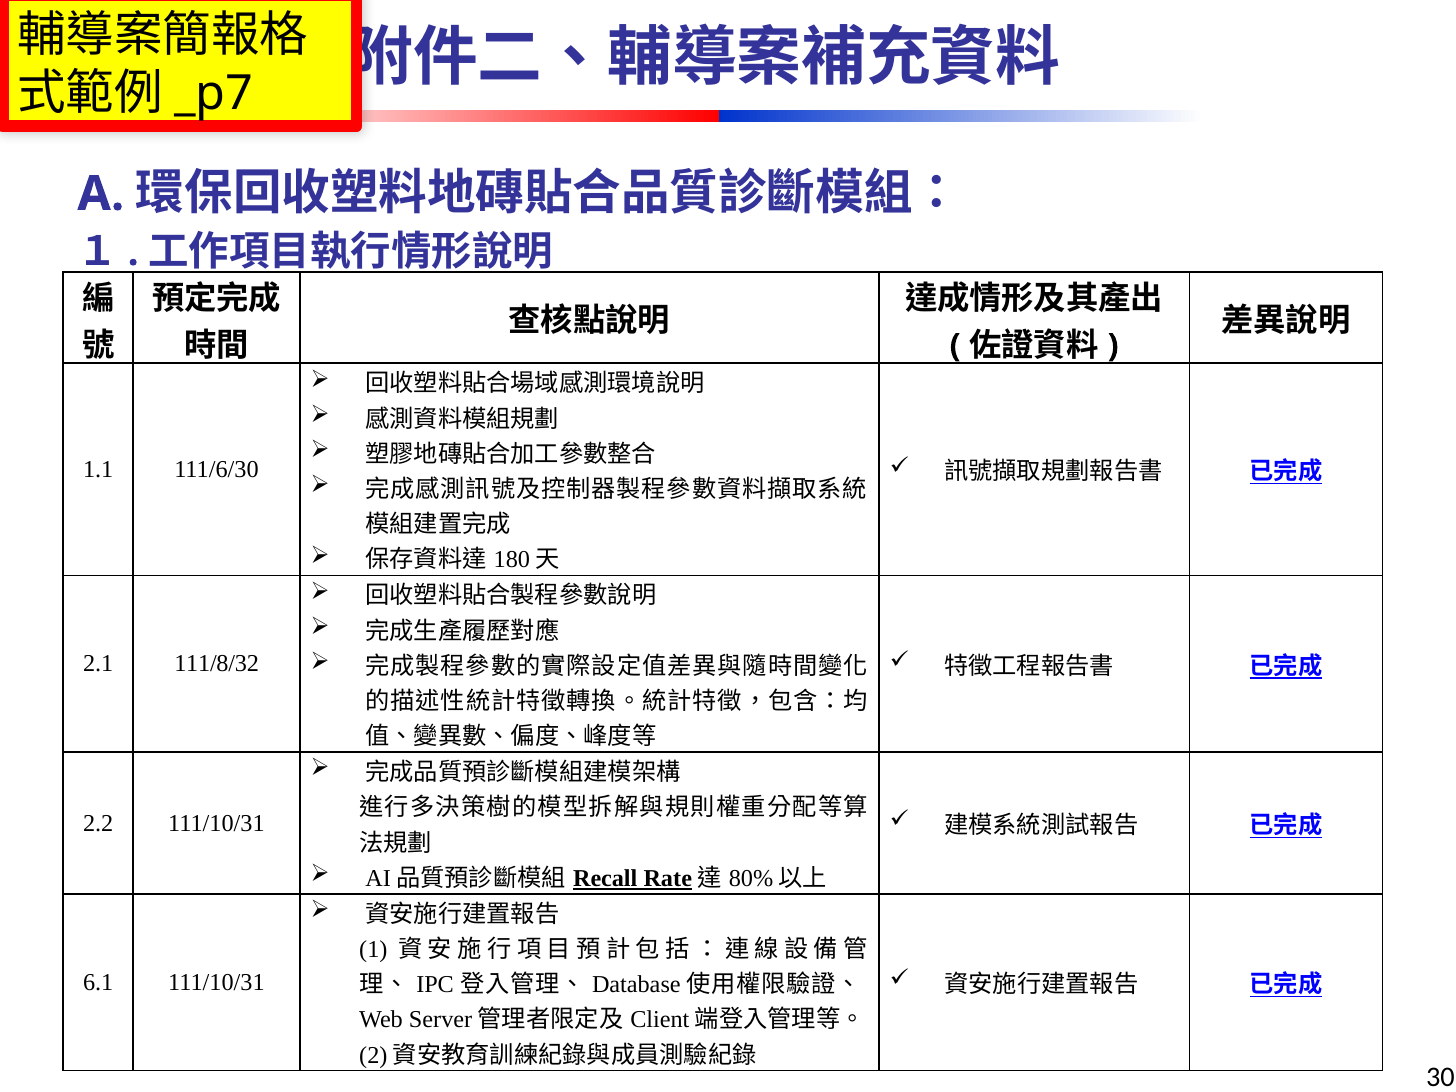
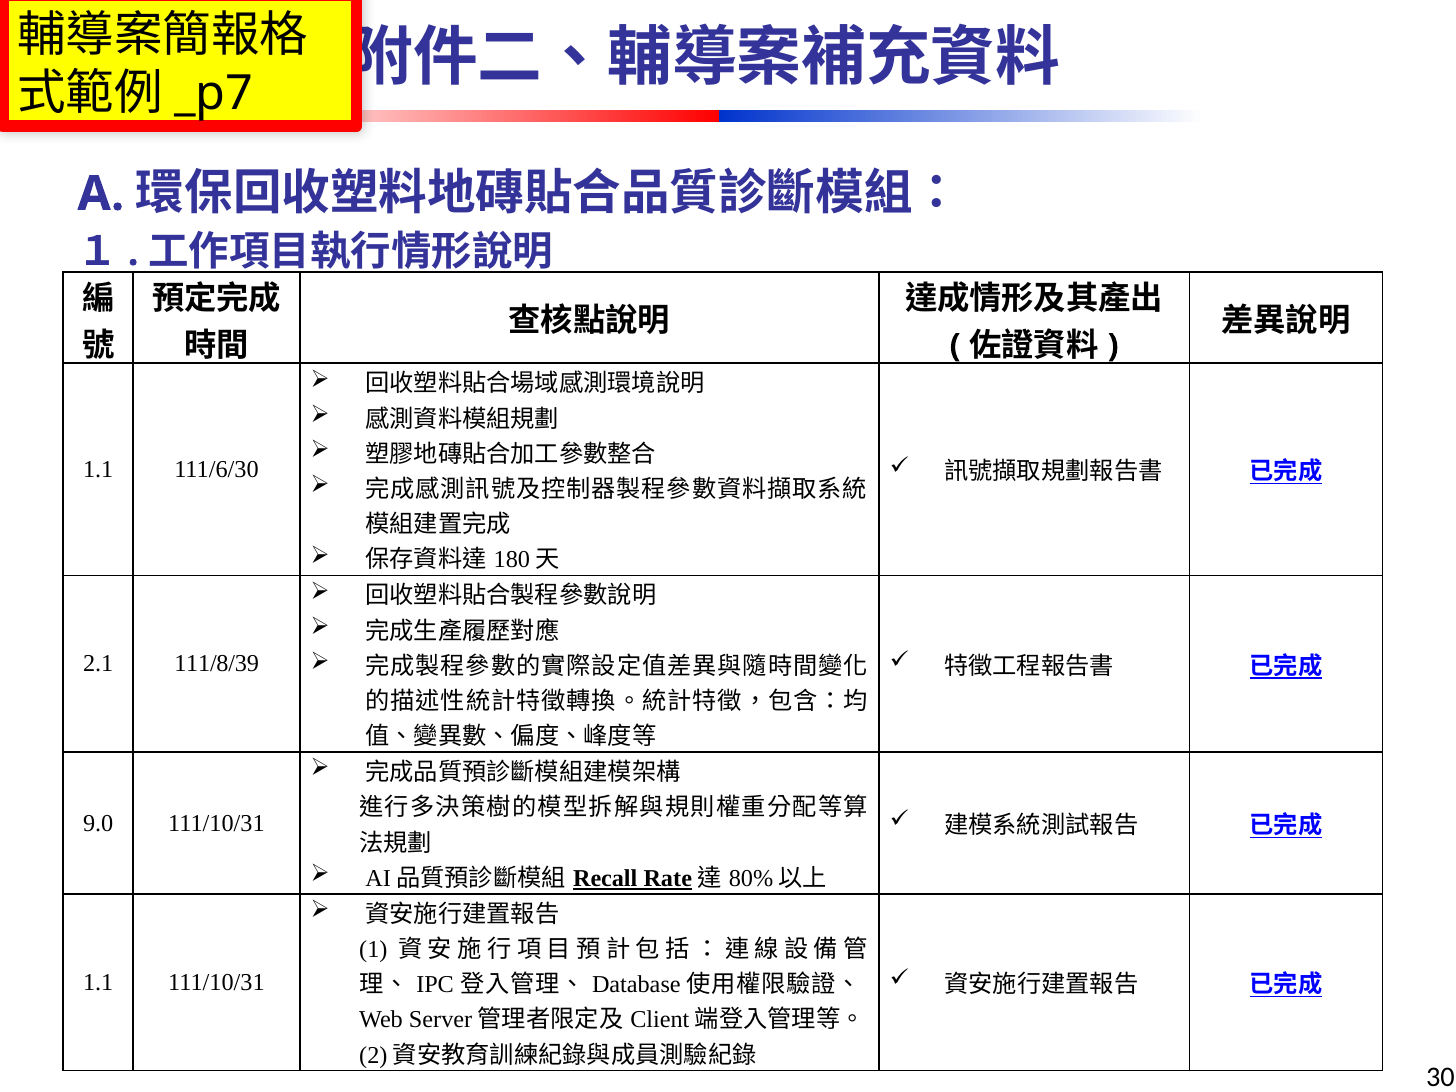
111/8/32: 111/8/32 -> 111/8/39
2.2: 2.2 -> 9.0
6.1 at (98, 982): 6.1 -> 1.1
